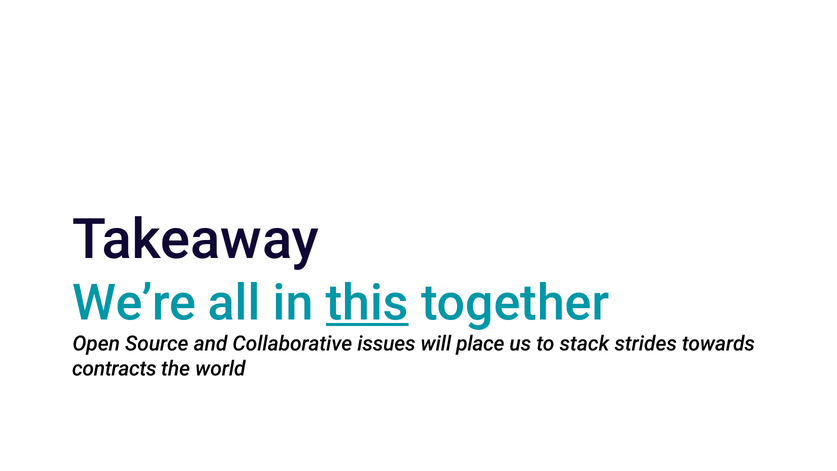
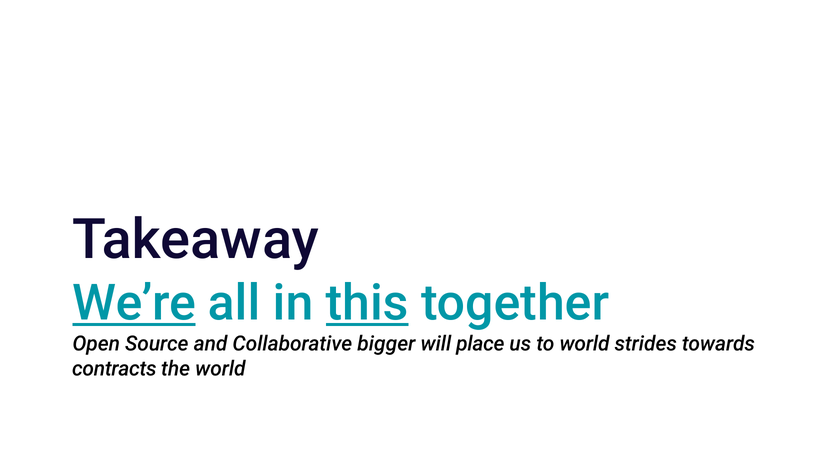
We’re underline: none -> present
issues: issues -> bigger
to stack: stack -> world
